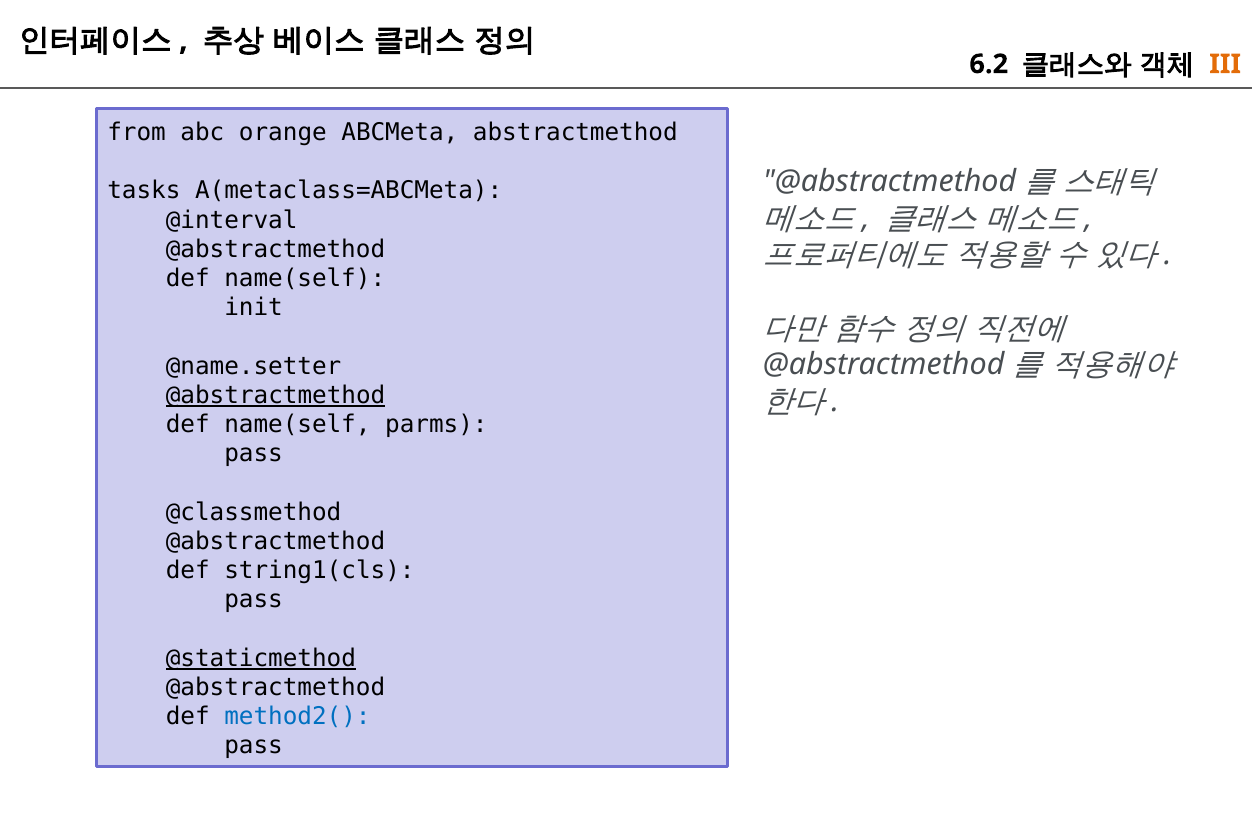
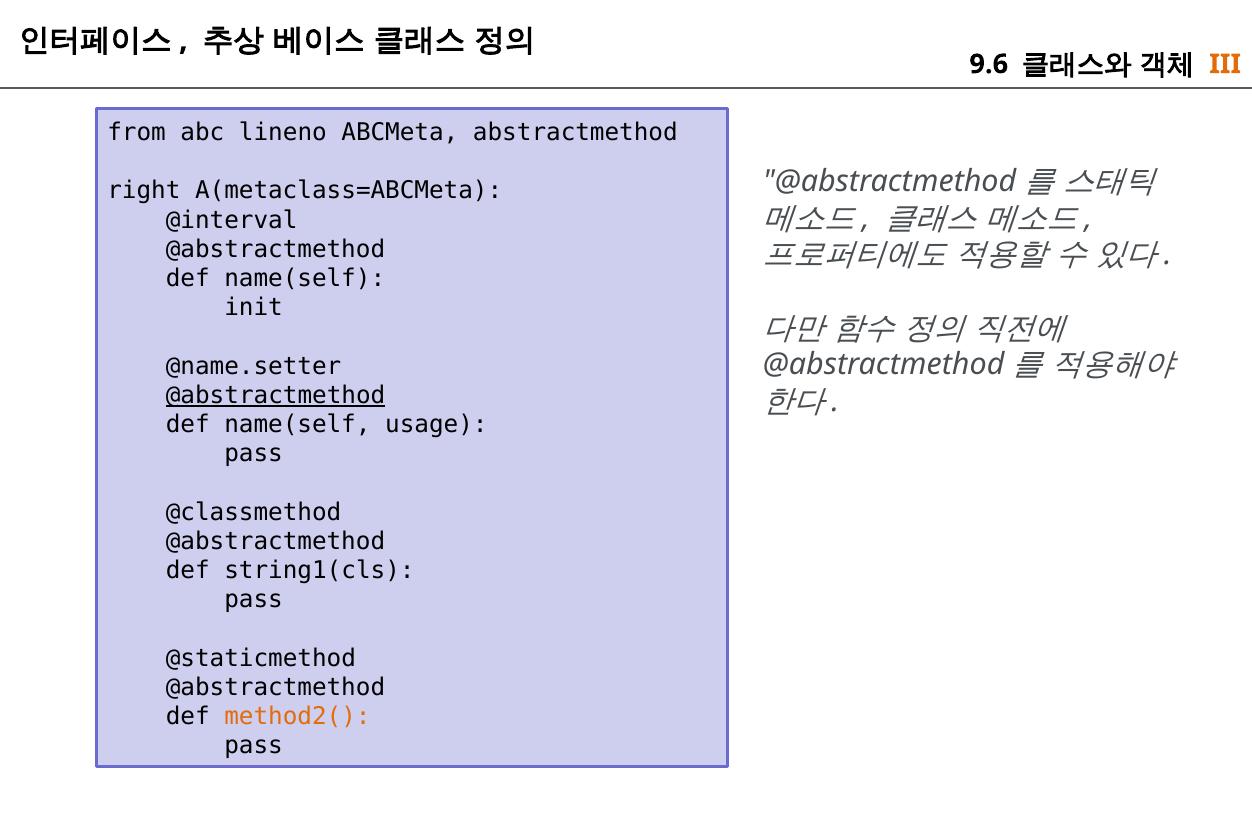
6.2: 6.2 -> 9.6
orange: orange -> lineno
tasks: tasks -> right
parms: parms -> usage
@staticmethod underline: present -> none
method2( colour: blue -> orange
